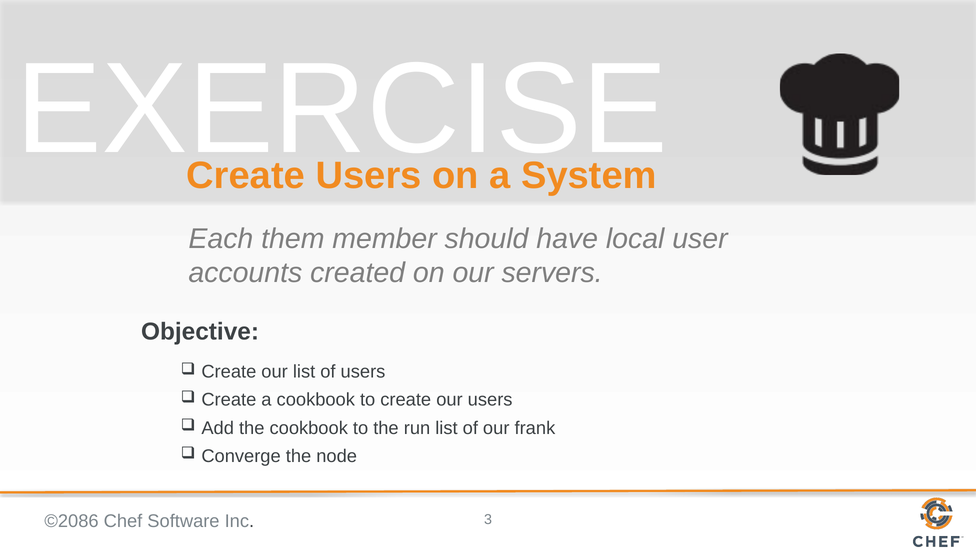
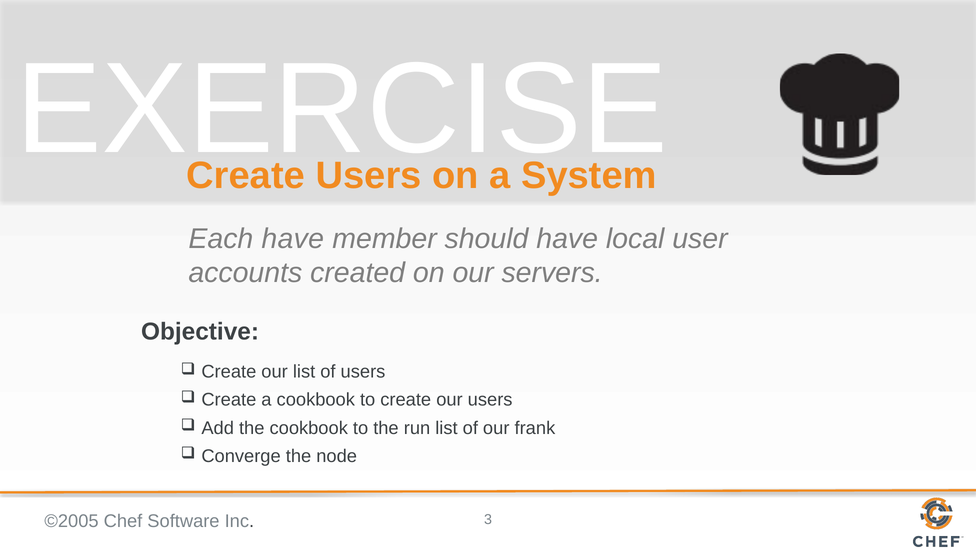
Each them: them -> have
©2086: ©2086 -> ©2005
